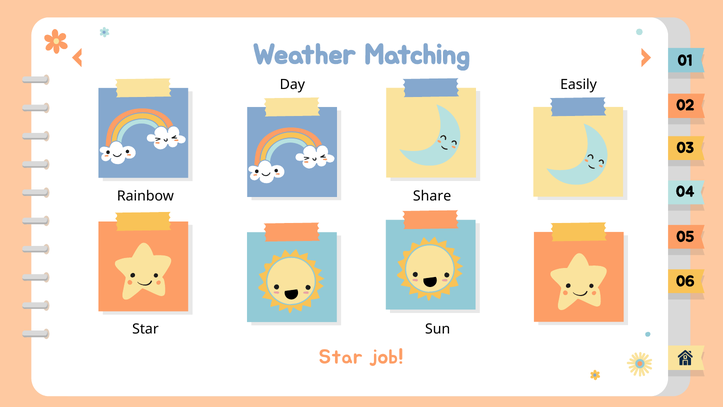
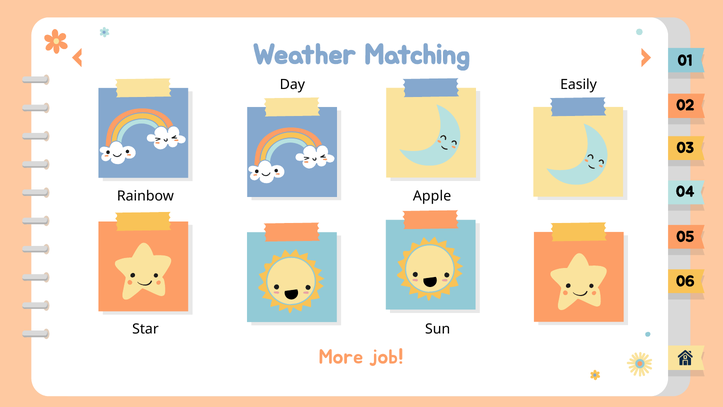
Share: Share -> Apple
Star at (341, 357): Star -> More
